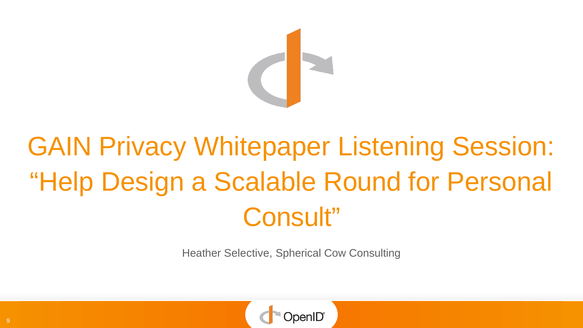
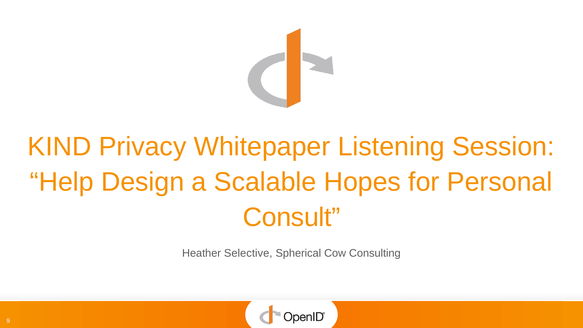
GAIN: GAIN -> KIND
Round: Round -> Hopes
